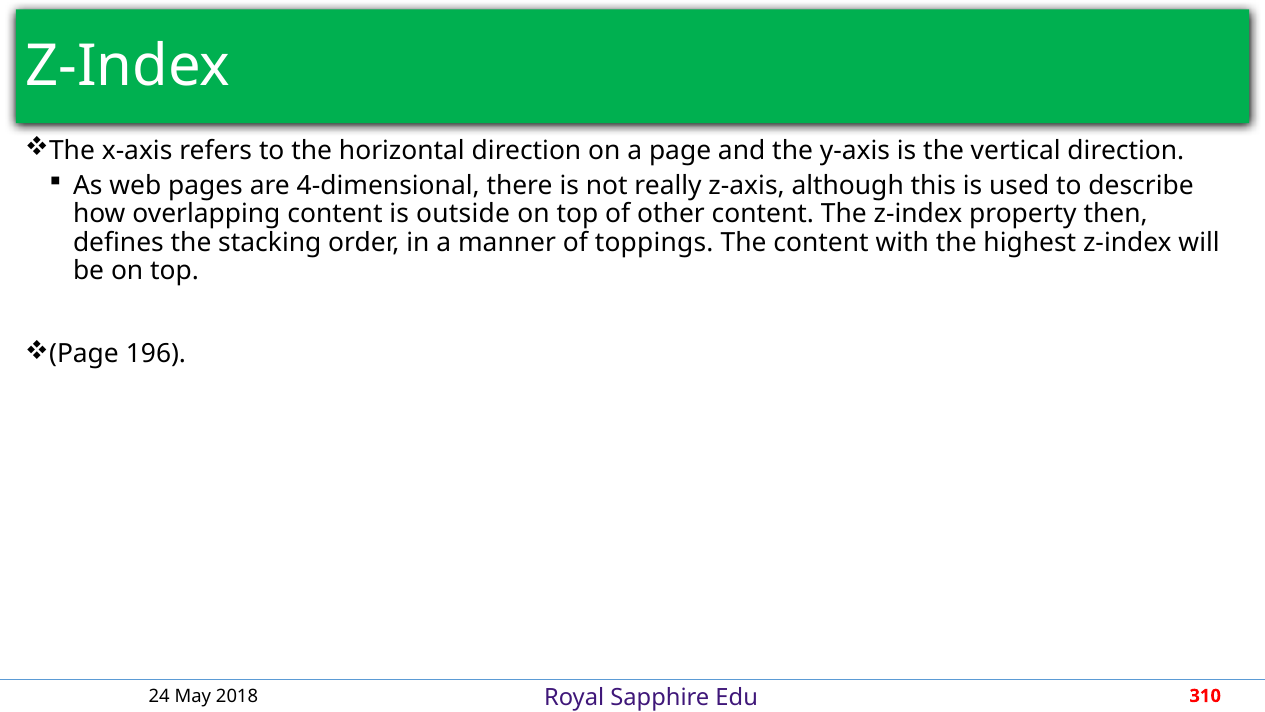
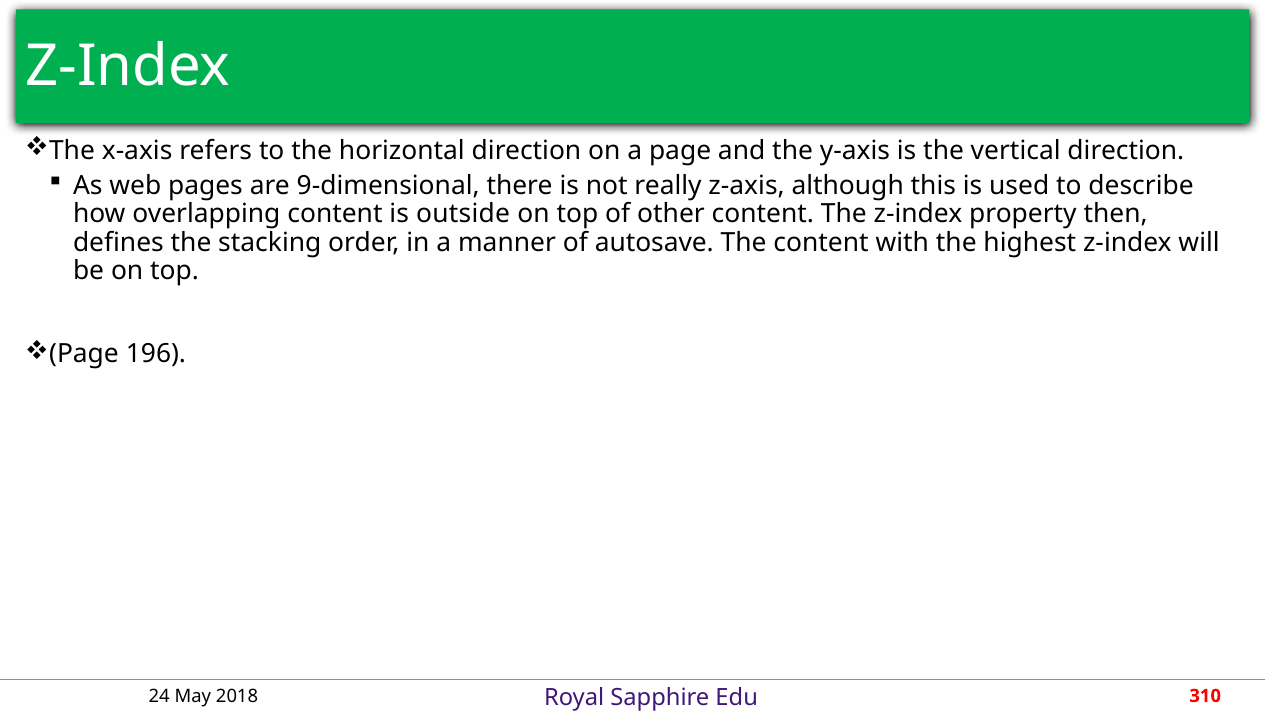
4-dimensional: 4-dimensional -> 9-dimensional
toppings: toppings -> autosave
